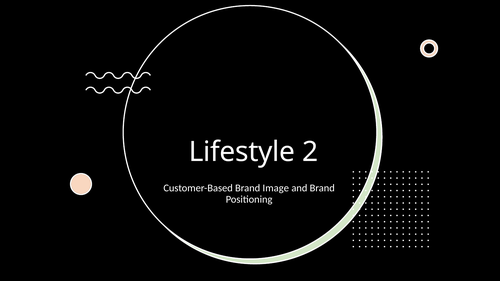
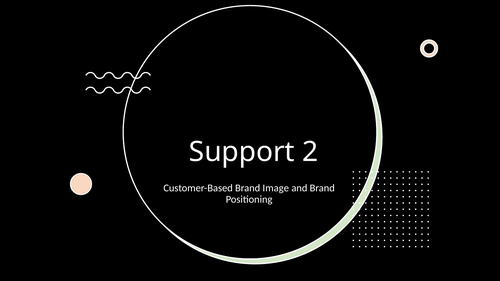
Lifestyle: Lifestyle -> Support
